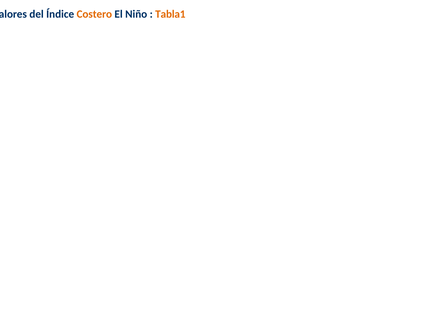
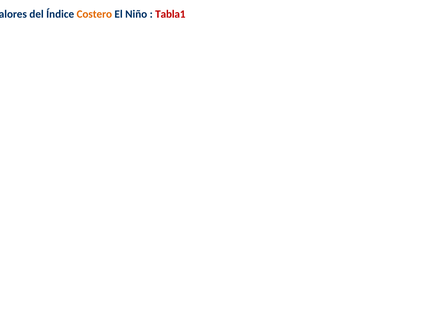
Tabla1 colour: orange -> red
